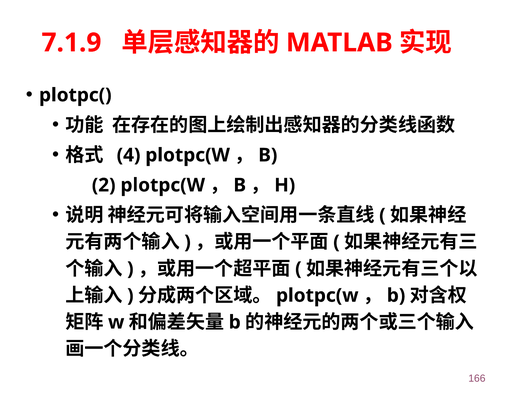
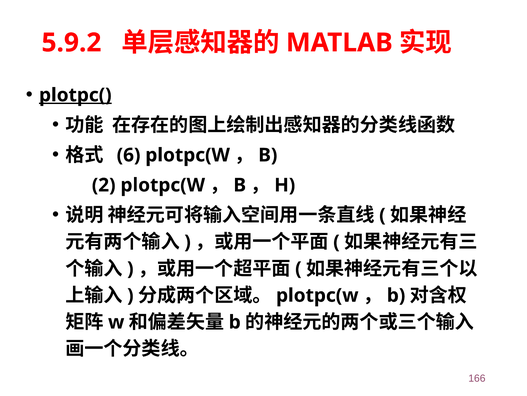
7.1.9: 7.1.9 -> 5.9.2
plotpc( underline: none -> present
4: 4 -> 6
